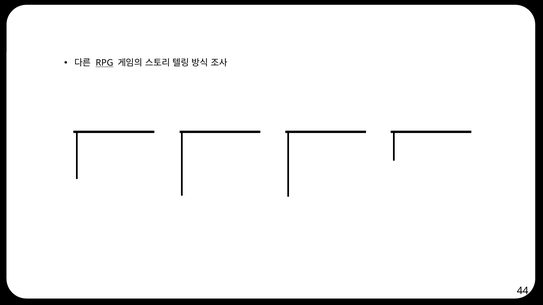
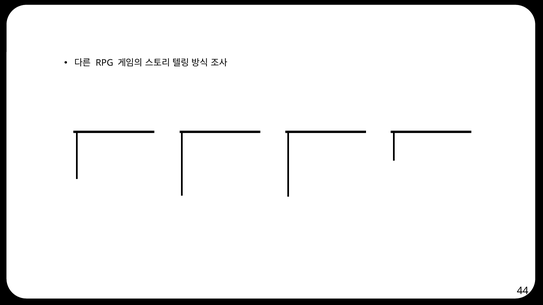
RPG underline: present -> none
